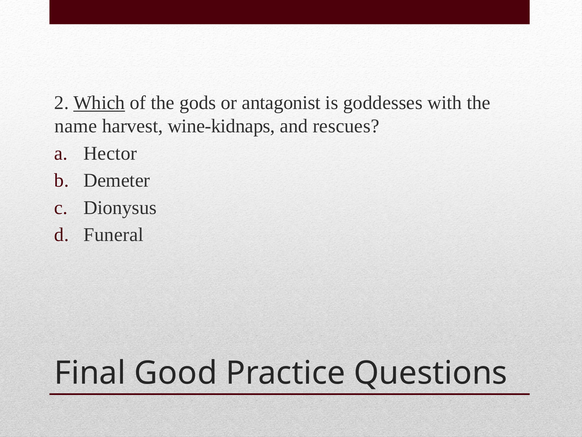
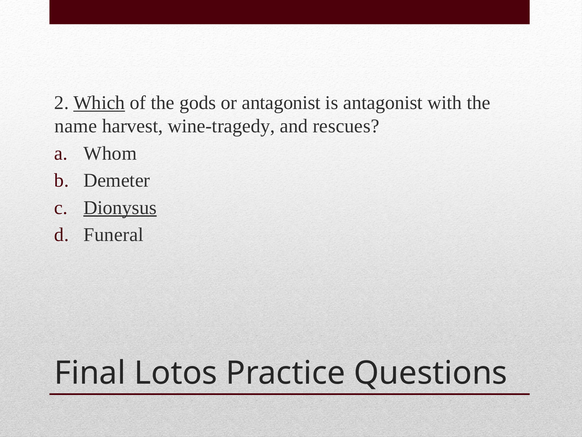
is goddesses: goddesses -> antagonist
wine-kidnaps: wine-kidnaps -> wine-tragedy
Hector: Hector -> Whom
Dionysus underline: none -> present
Good: Good -> Lotos
